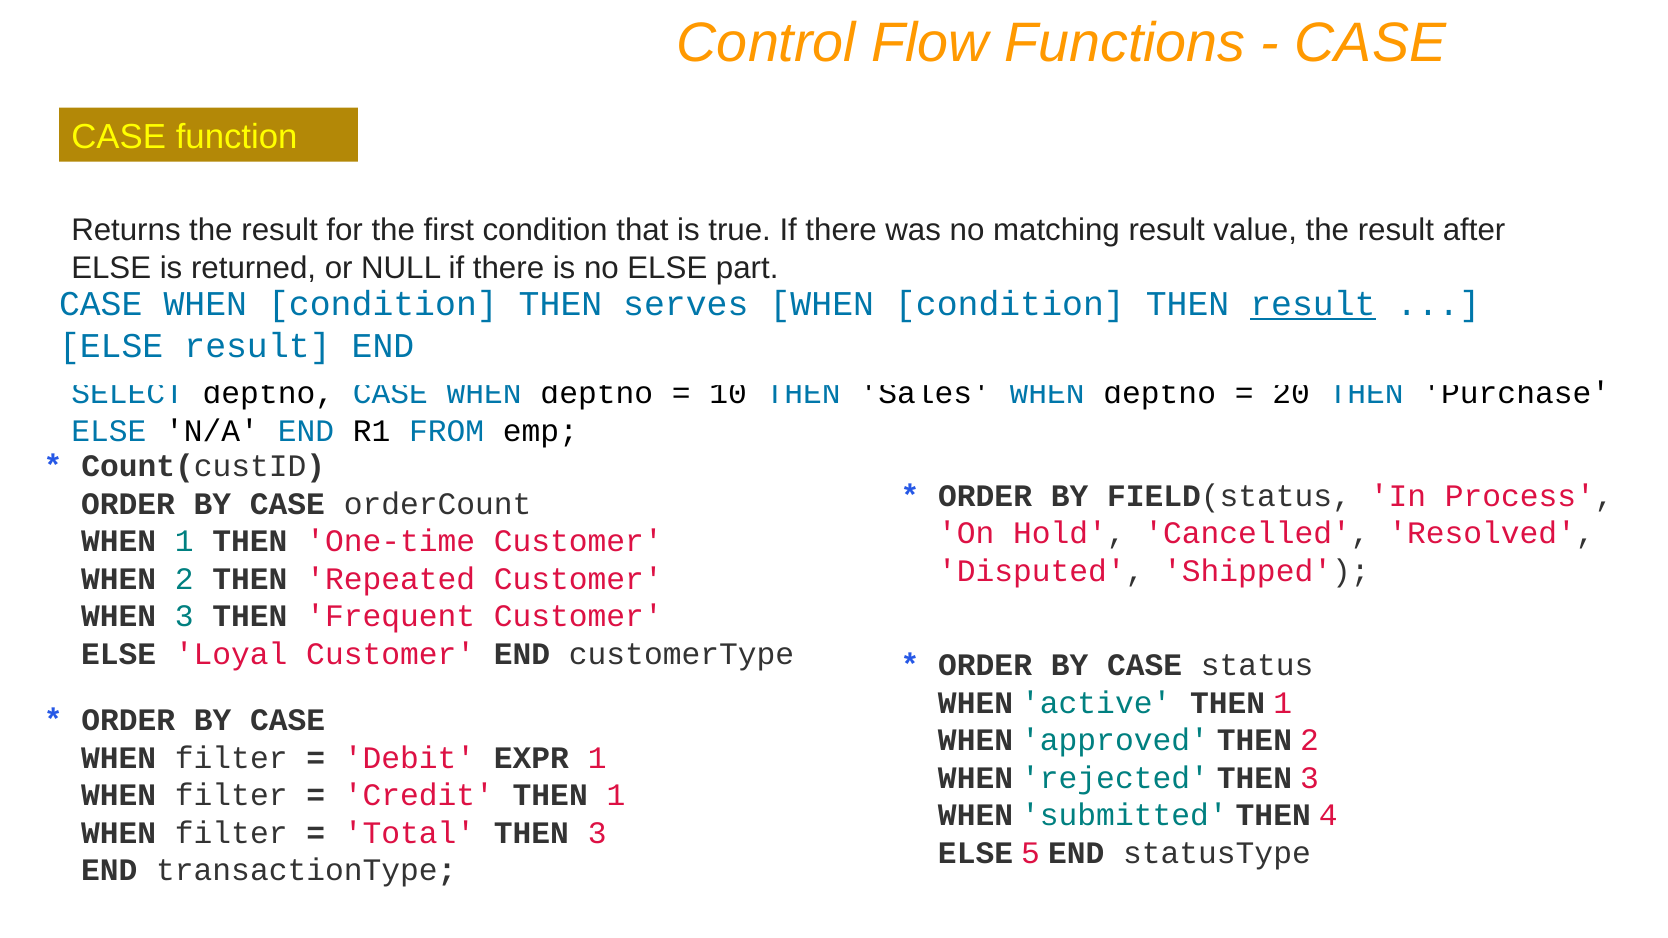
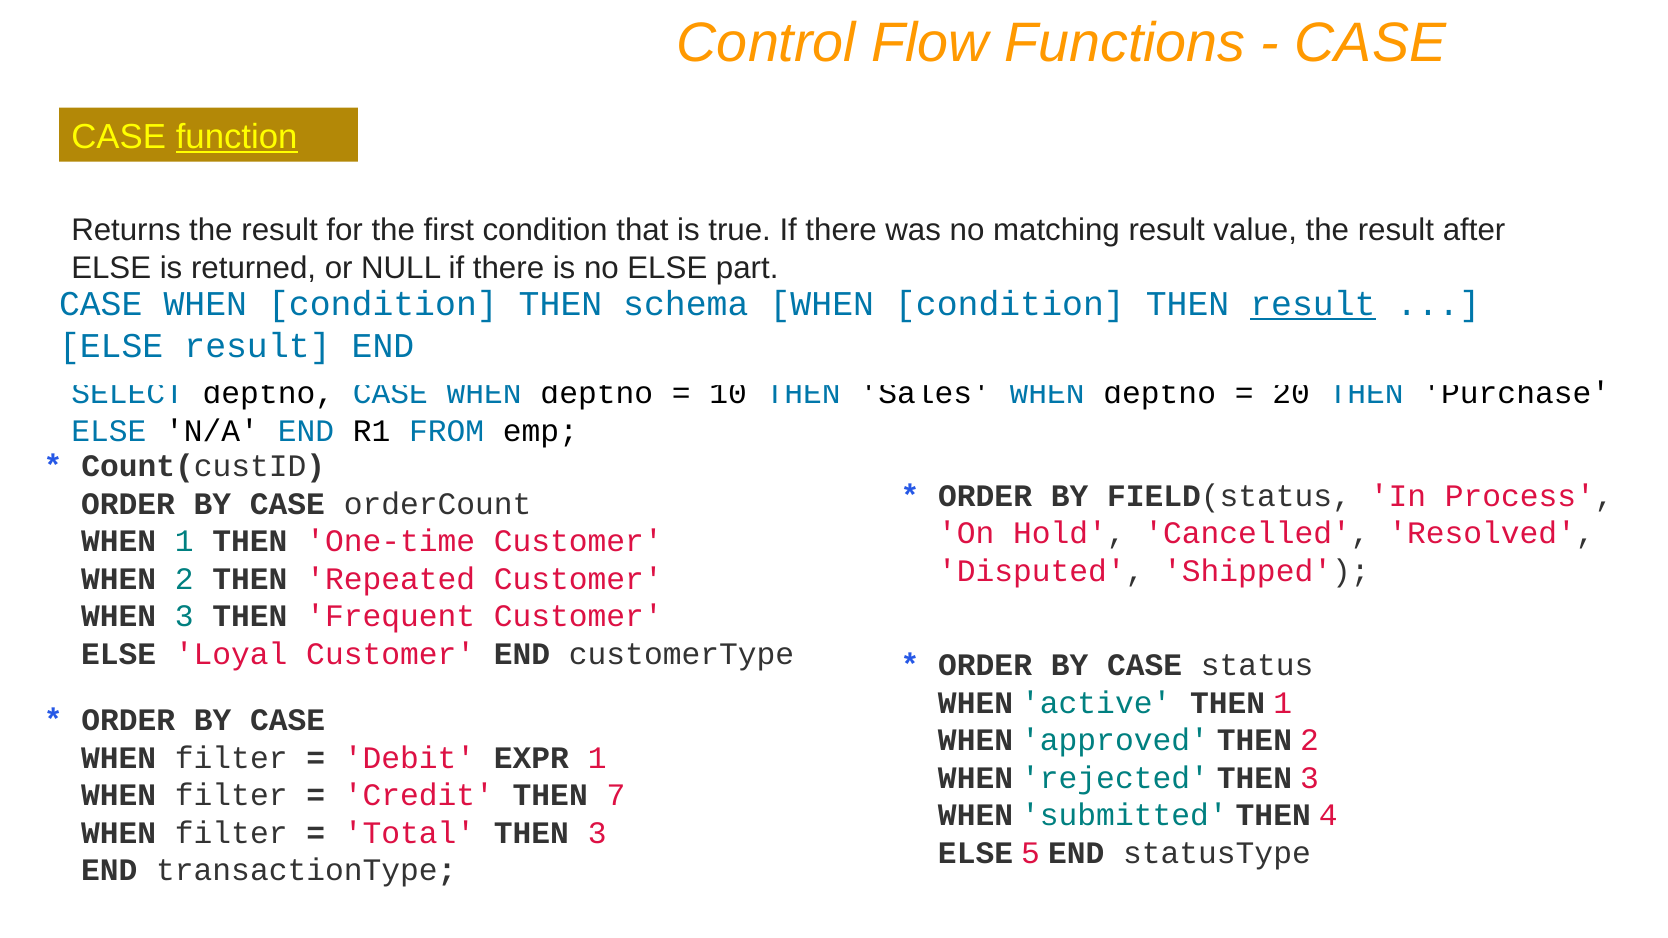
function underline: none -> present
serves: serves -> schema
Credit THEN 1: 1 -> 7
